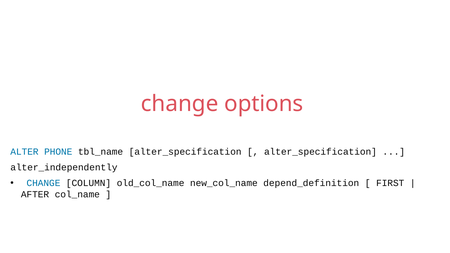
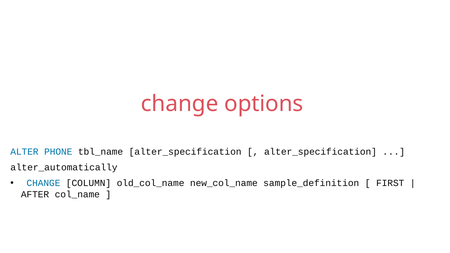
alter_independently: alter_independently -> alter_automatically
depend_definition: depend_definition -> sample_definition
